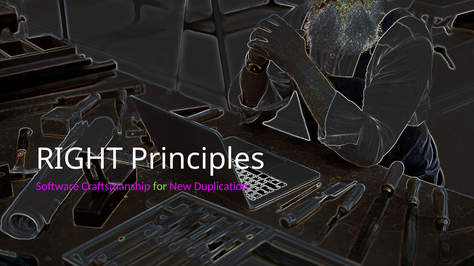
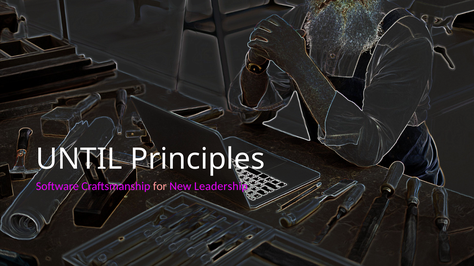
RIGHT: RIGHT -> UNTIL
for colour: light green -> pink
Duplication: Duplication -> Leadership
